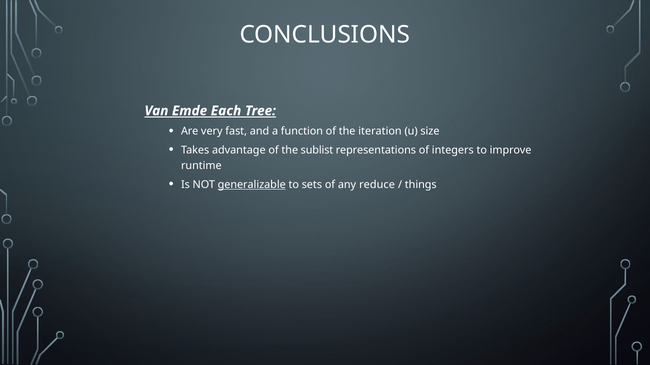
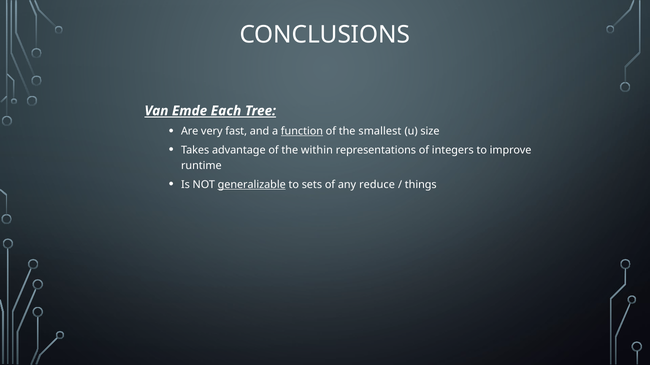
function underline: none -> present
iteration: iteration -> smallest
sublist: sublist -> within
